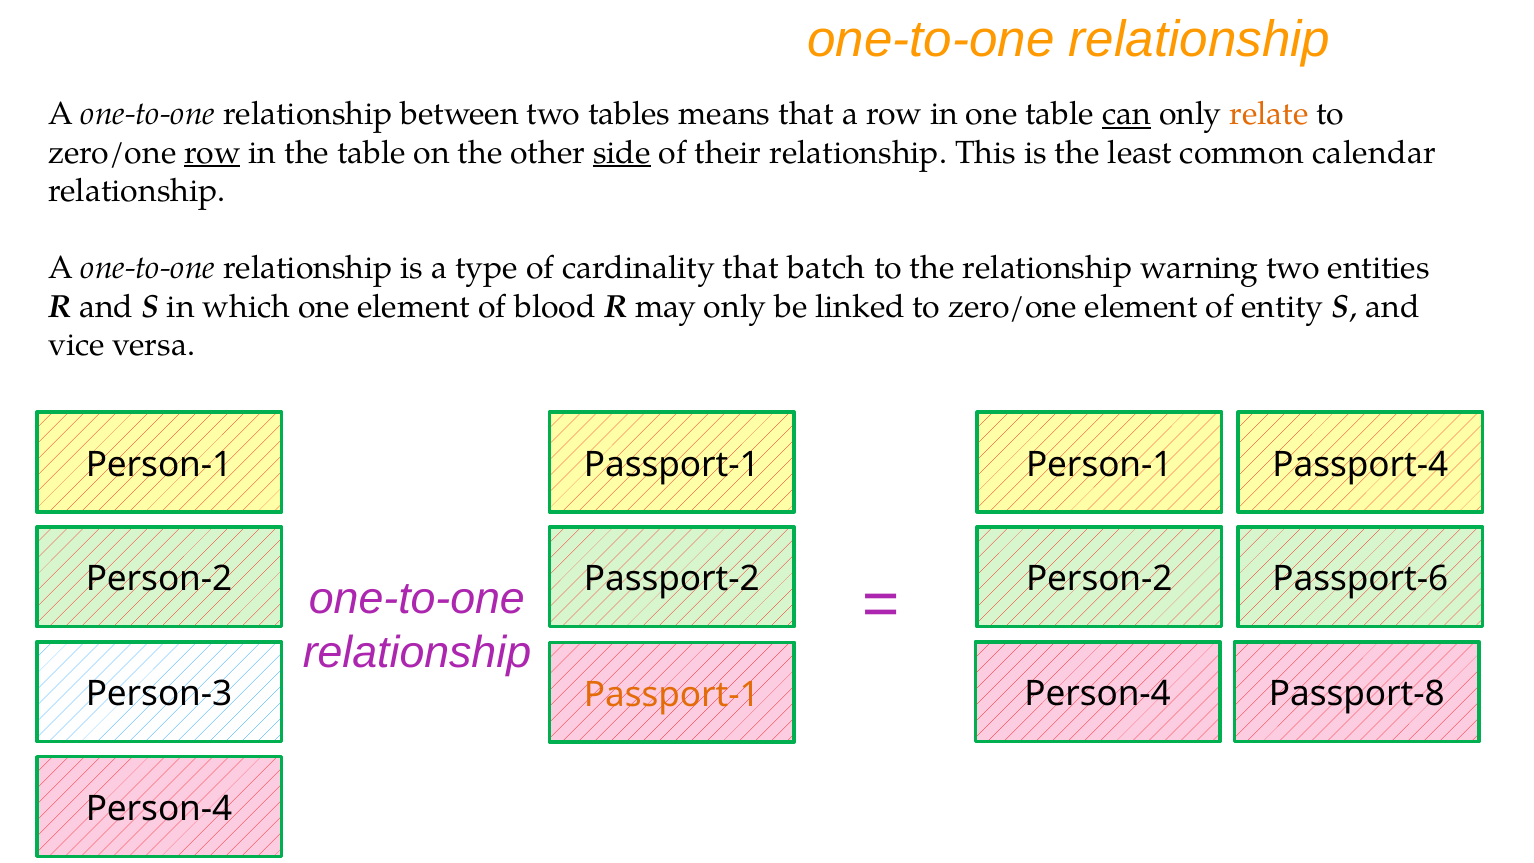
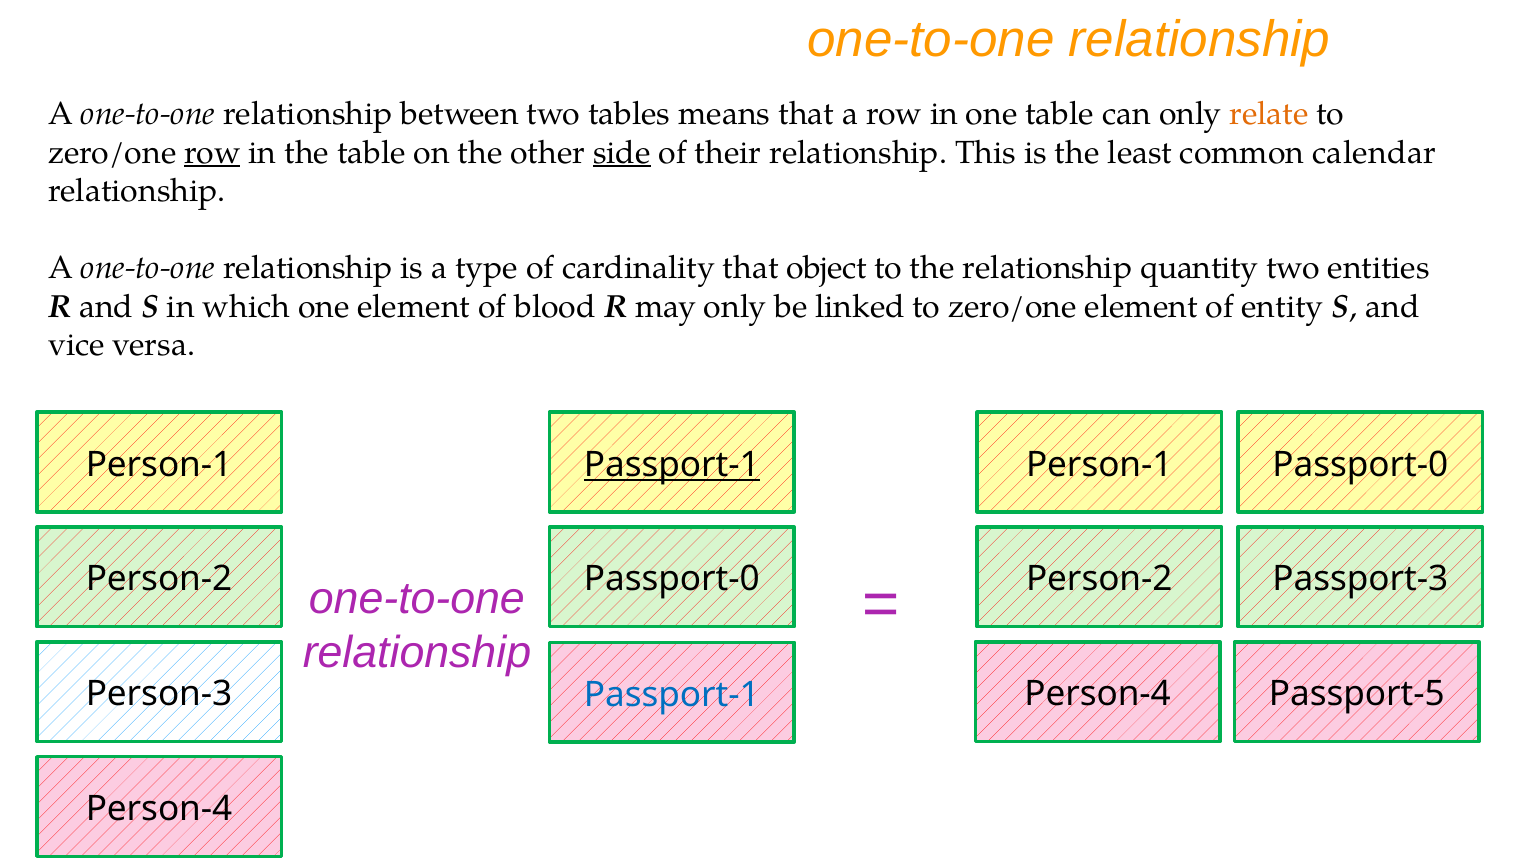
can underline: present -> none
batch: batch -> object
warning: warning -> quantity
Passport-1 at (672, 464) underline: none -> present
Passport-4 at (1360, 464): Passport-4 -> Passport-0
Person-2 Passport-2: Passport-2 -> Passport-0
Passport-6: Passport-6 -> Passport-3
Passport-1 at (672, 695) colour: orange -> blue
Passport-8: Passport-8 -> Passport-5
